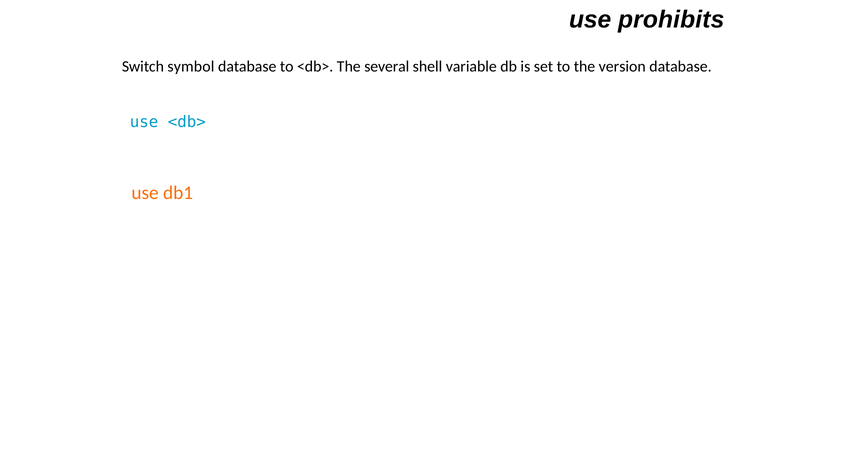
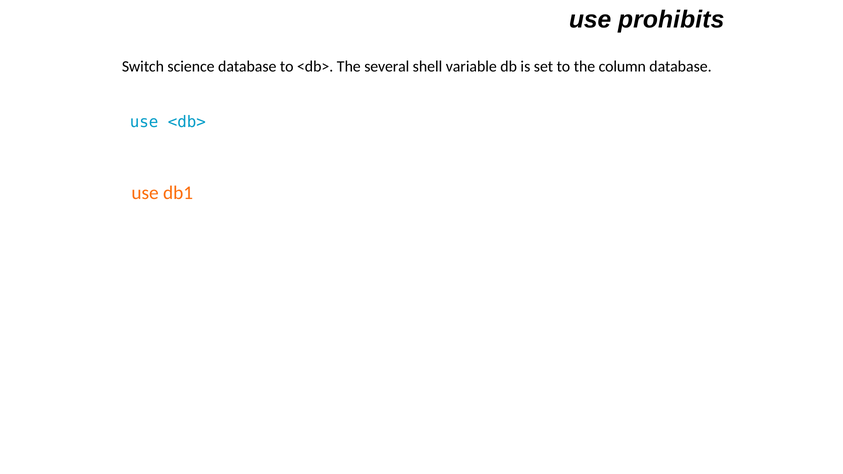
symbol: symbol -> science
version: version -> column
